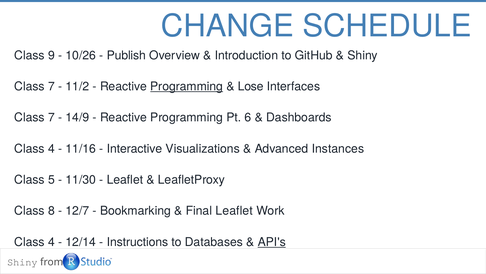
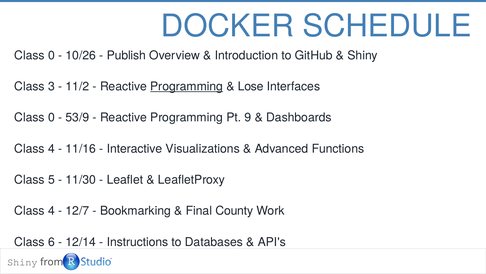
CHANGE: CHANGE -> DOCKER
9 at (51, 55): 9 -> 0
7 at (51, 86): 7 -> 3
7 at (51, 117): 7 -> 0
14/9: 14/9 -> 53/9
6: 6 -> 9
Instances: Instances -> Functions
8 at (51, 210): 8 -> 4
Final Leaflet: Leaflet -> County
4 at (51, 241): 4 -> 6
API's underline: present -> none
